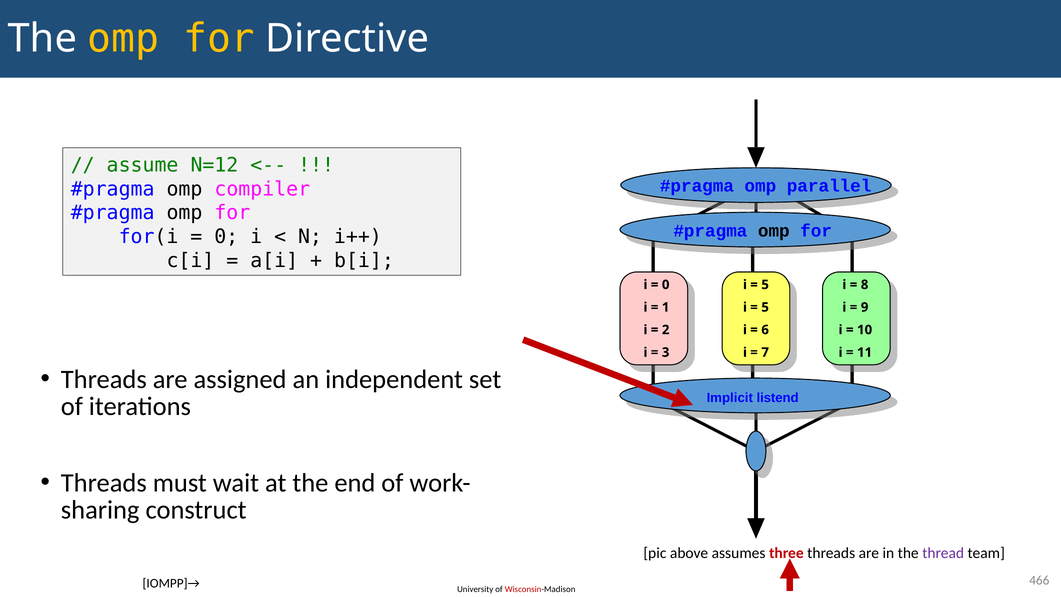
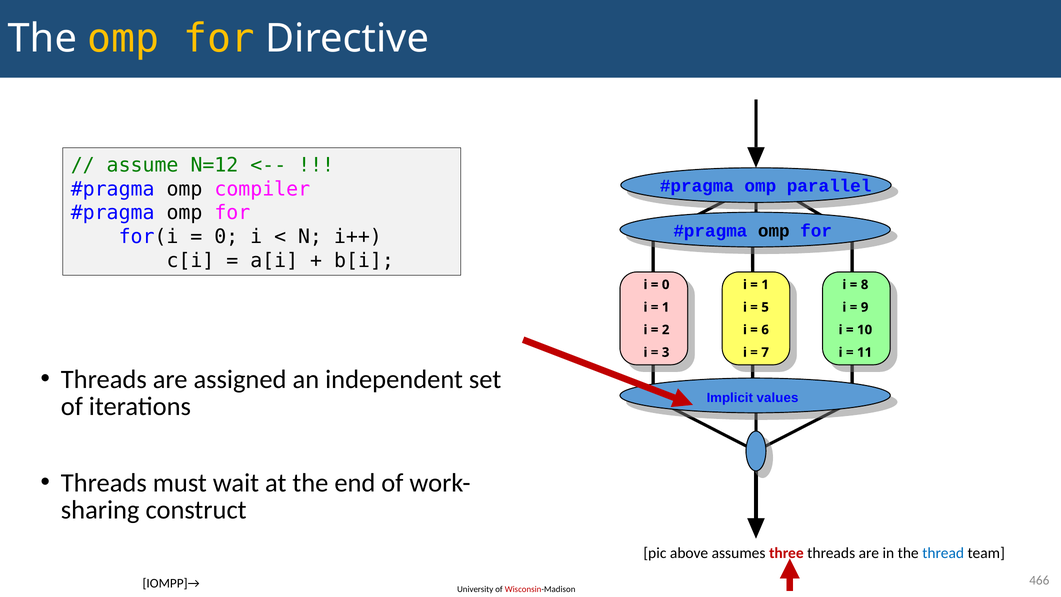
5 at (765, 285): 5 -> 1
listend: listend -> values
thread colour: purple -> blue
